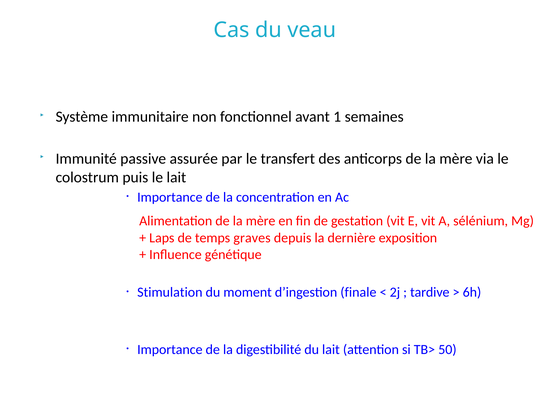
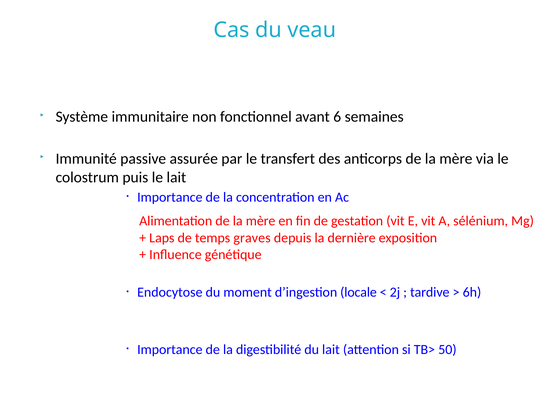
1: 1 -> 6
Stimulation: Stimulation -> Endocytose
finale: finale -> locale
